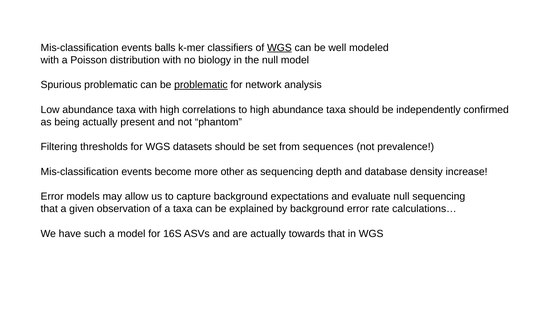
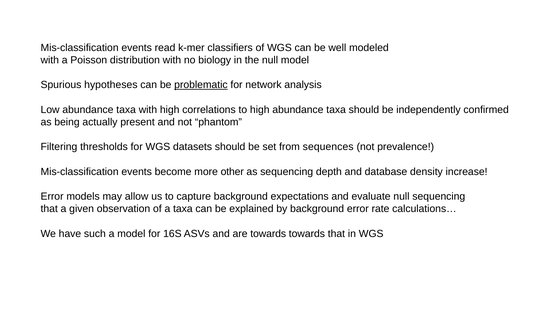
balls: balls -> read
WGS at (279, 48) underline: present -> none
Spurious problematic: problematic -> hypotheses
are actually: actually -> towards
